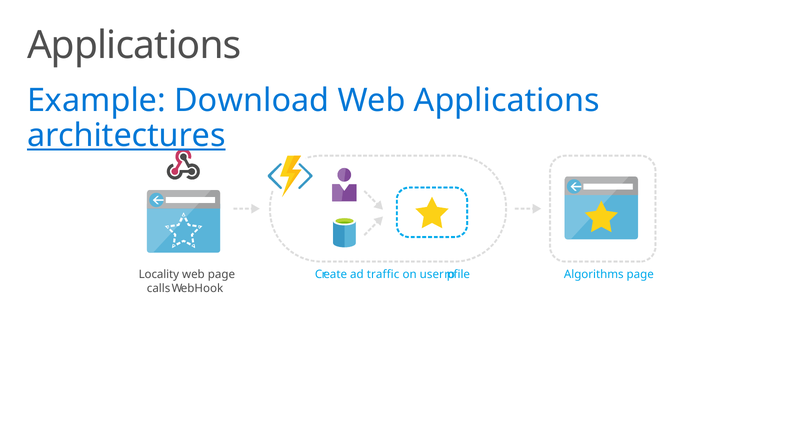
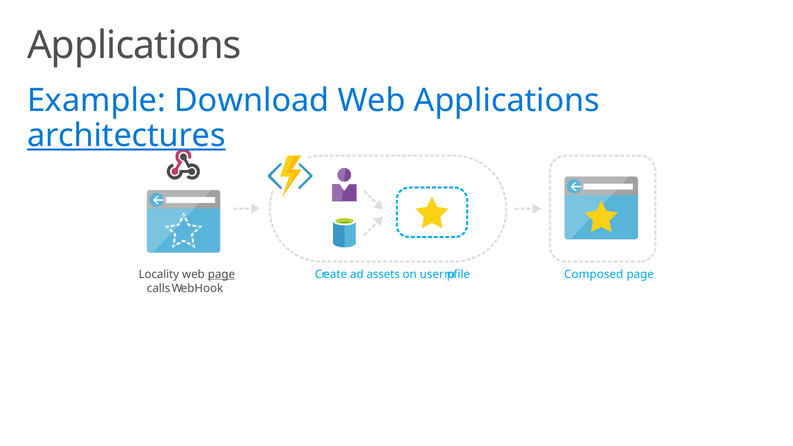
page at (221, 274) underline: none -> present
traffic: traffic -> assets
Algorithms: Algorithms -> Composed
